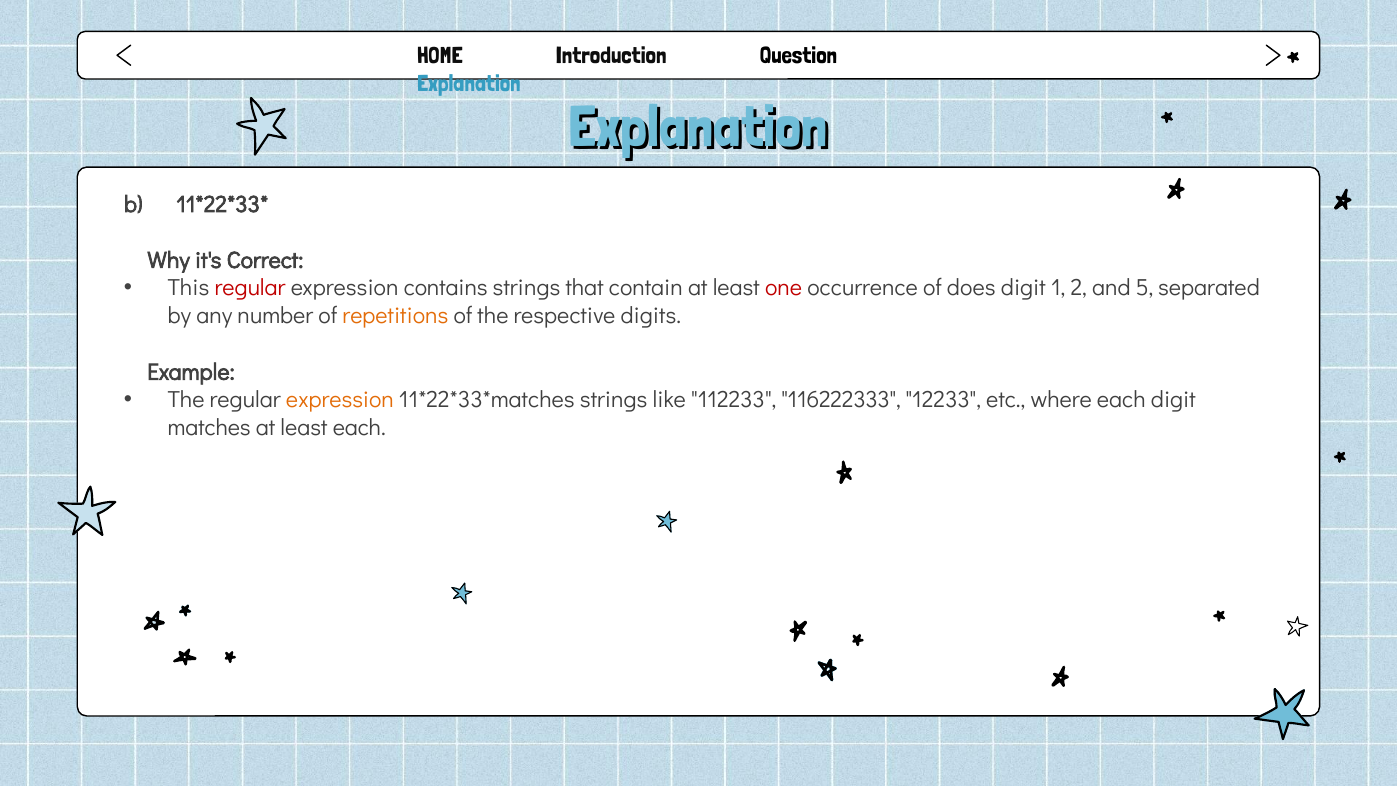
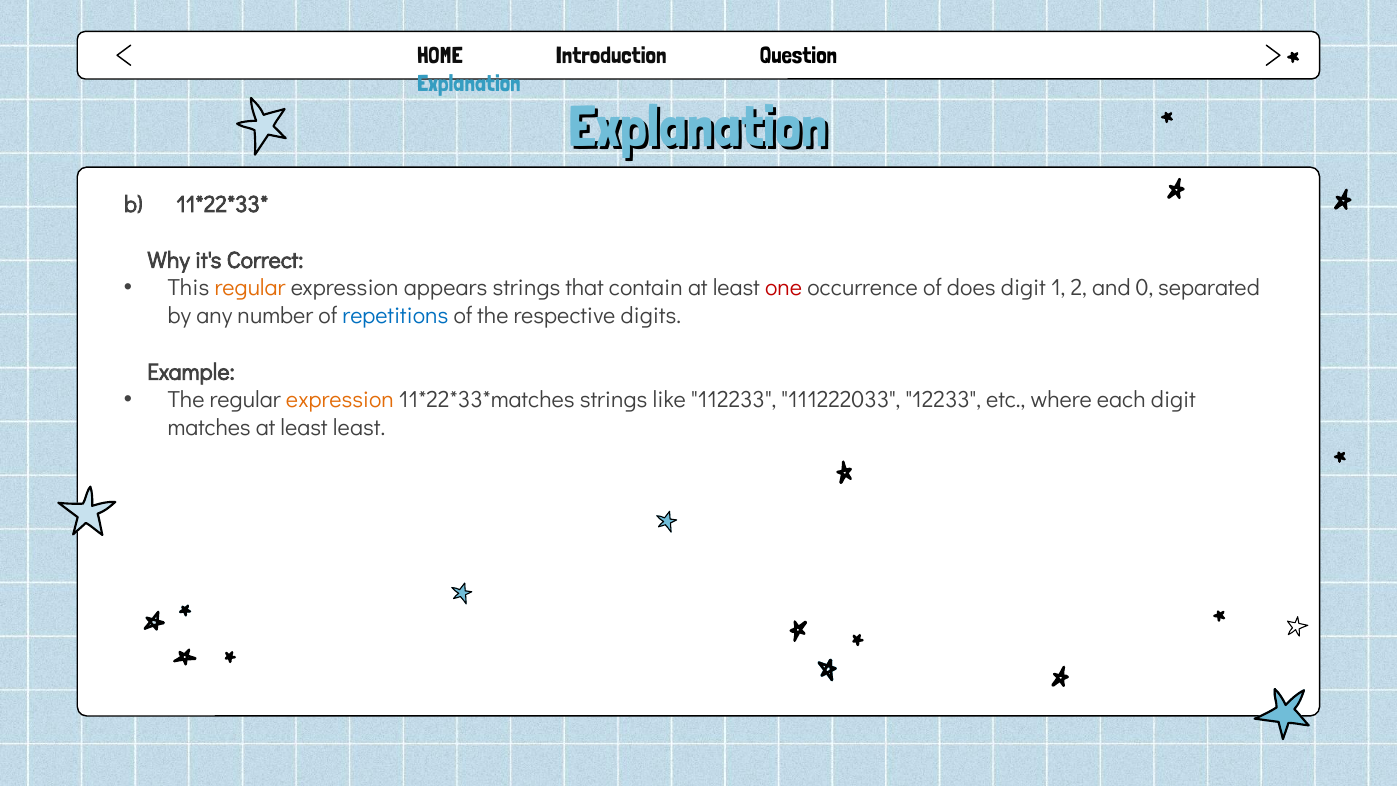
regular at (250, 288) colour: red -> orange
contains: contains -> appears
5: 5 -> 0
repetitions colour: orange -> blue
116222333: 116222333 -> 111222033
least each: each -> least
